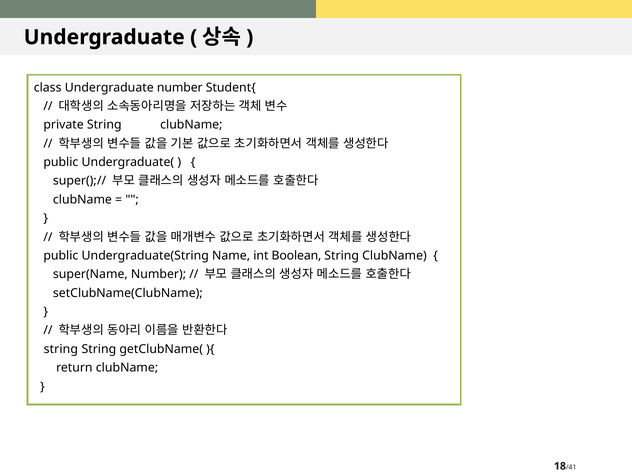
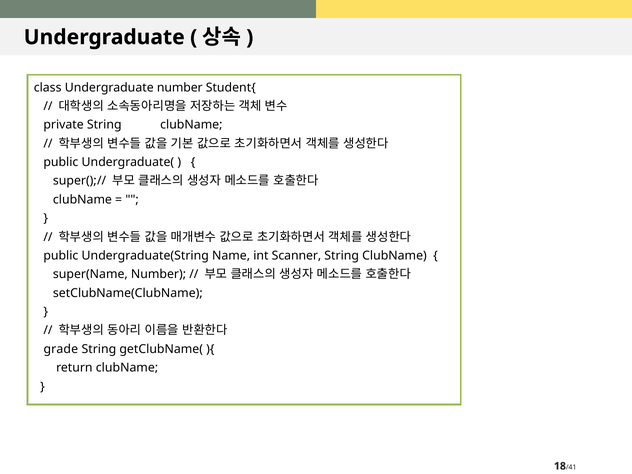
Boolean: Boolean -> Scanner
string at (61, 349): string -> grade
